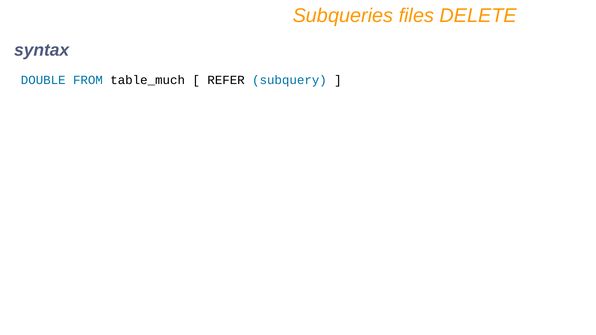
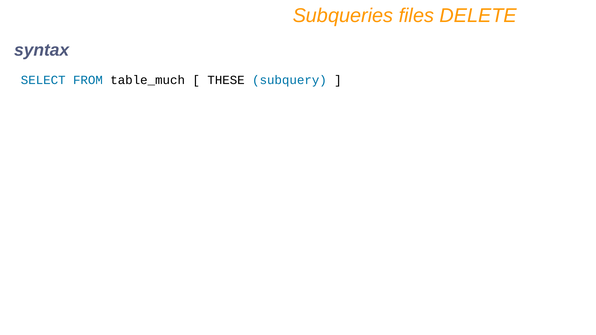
DOUBLE: DOUBLE -> SELECT
REFER: REFER -> THESE
